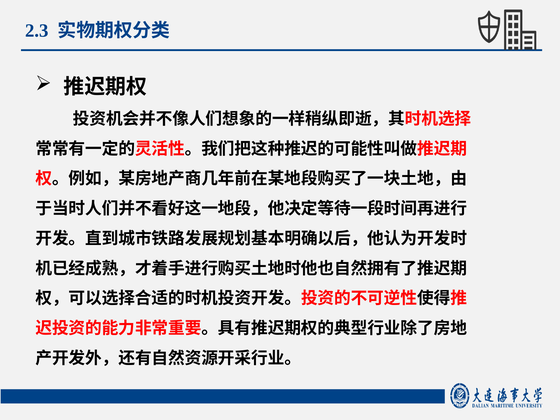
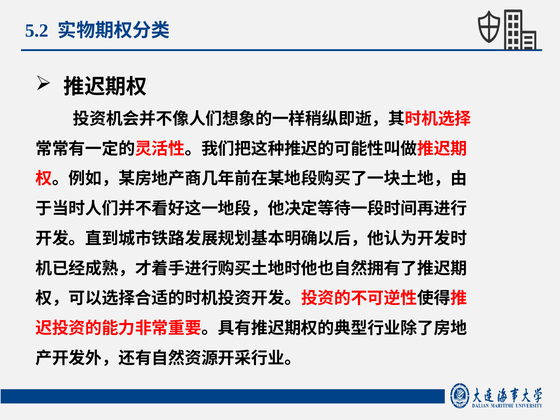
2.3: 2.3 -> 5.2
